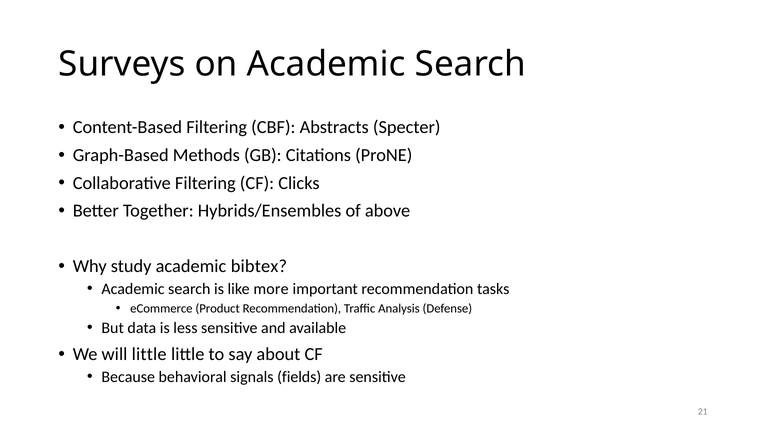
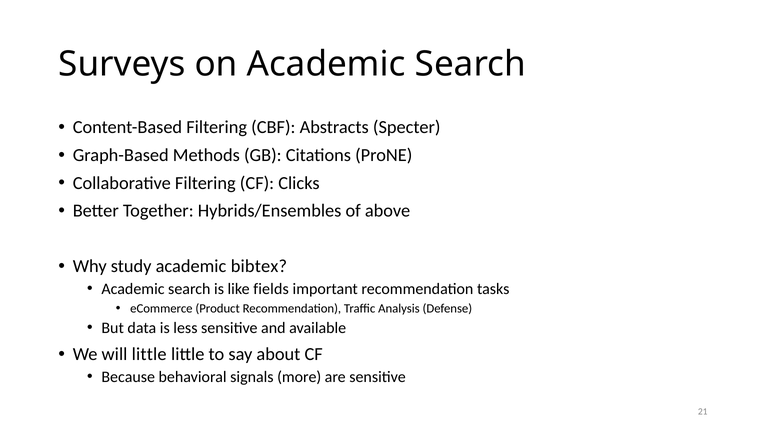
more: more -> fields
fields: fields -> more
